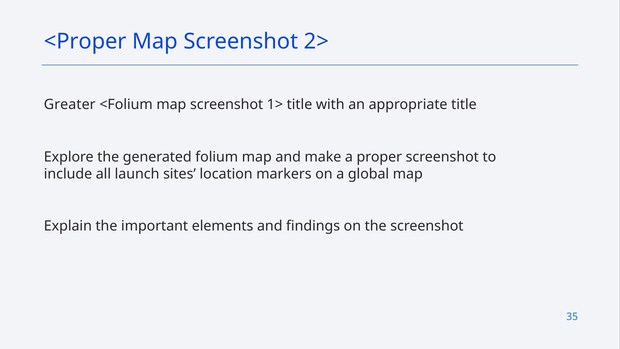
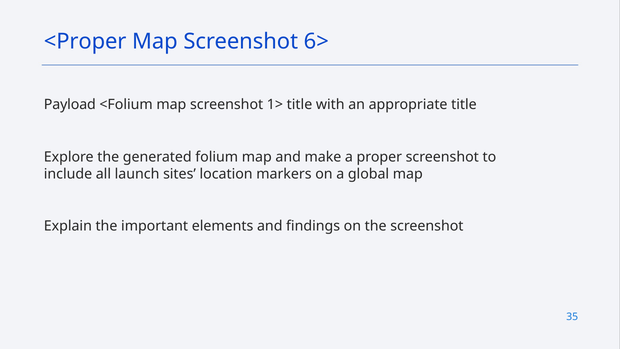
2>: 2> -> 6>
Greater: Greater -> Payload
